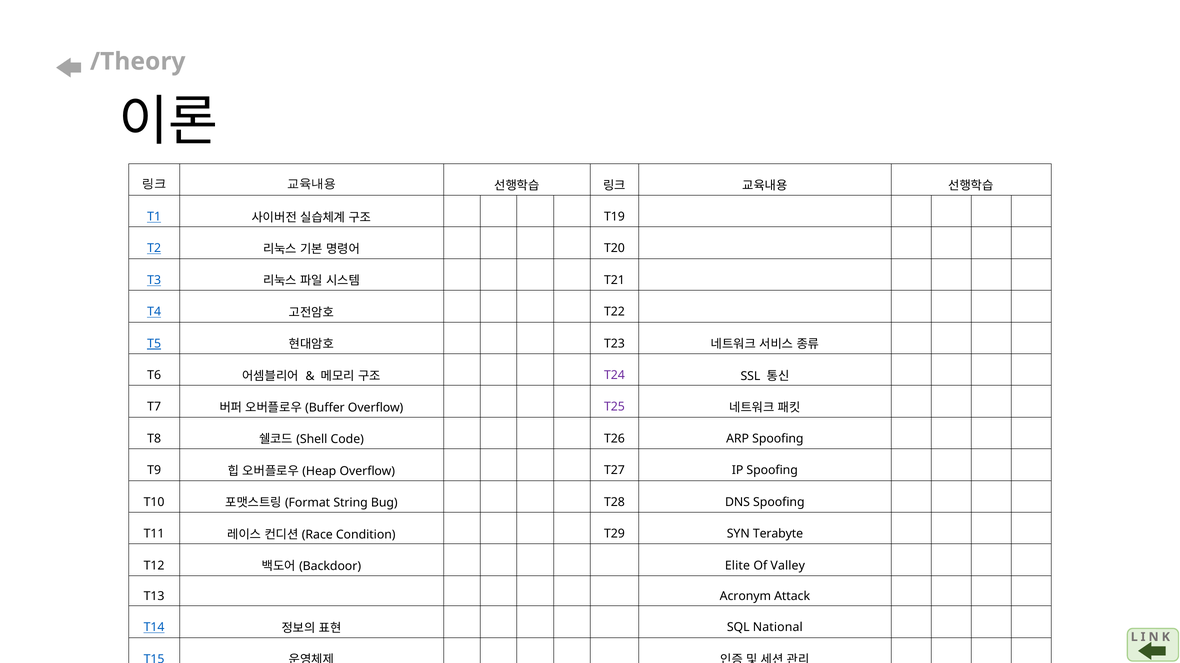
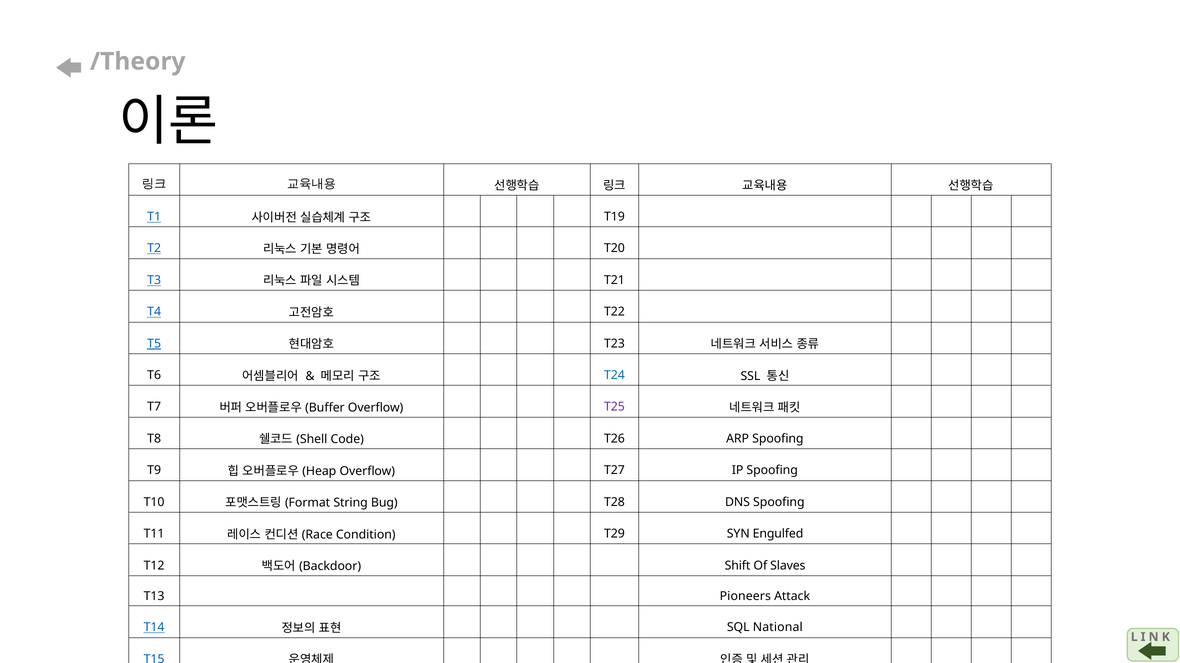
T24 colour: purple -> blue
Terabyte: Terabyte -> Engulfed
Elite: Elite -> Shift
Valley: Valley -> Slaves
Acronym: Acronym -> Pioneers
